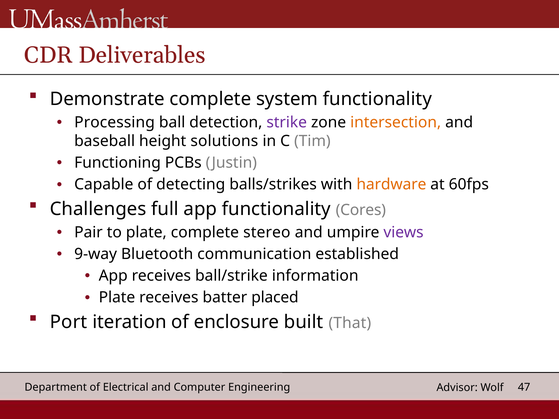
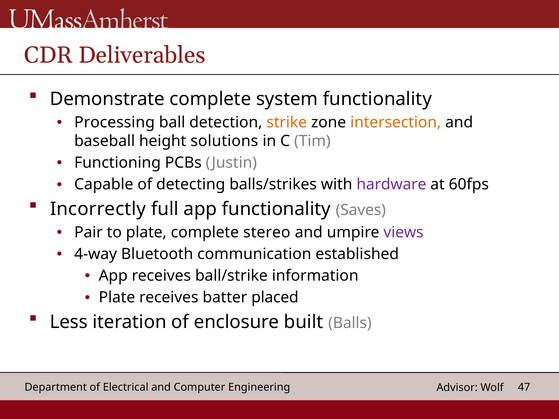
strike colour: purple -> orange
hardware colour: orange -> purple
Challenges: Challenges -> Incorrectly
Cores: Cores -> Saves
9-way: 9-way -> 4-way
Port: Port -> Less
That: That -> Balls
